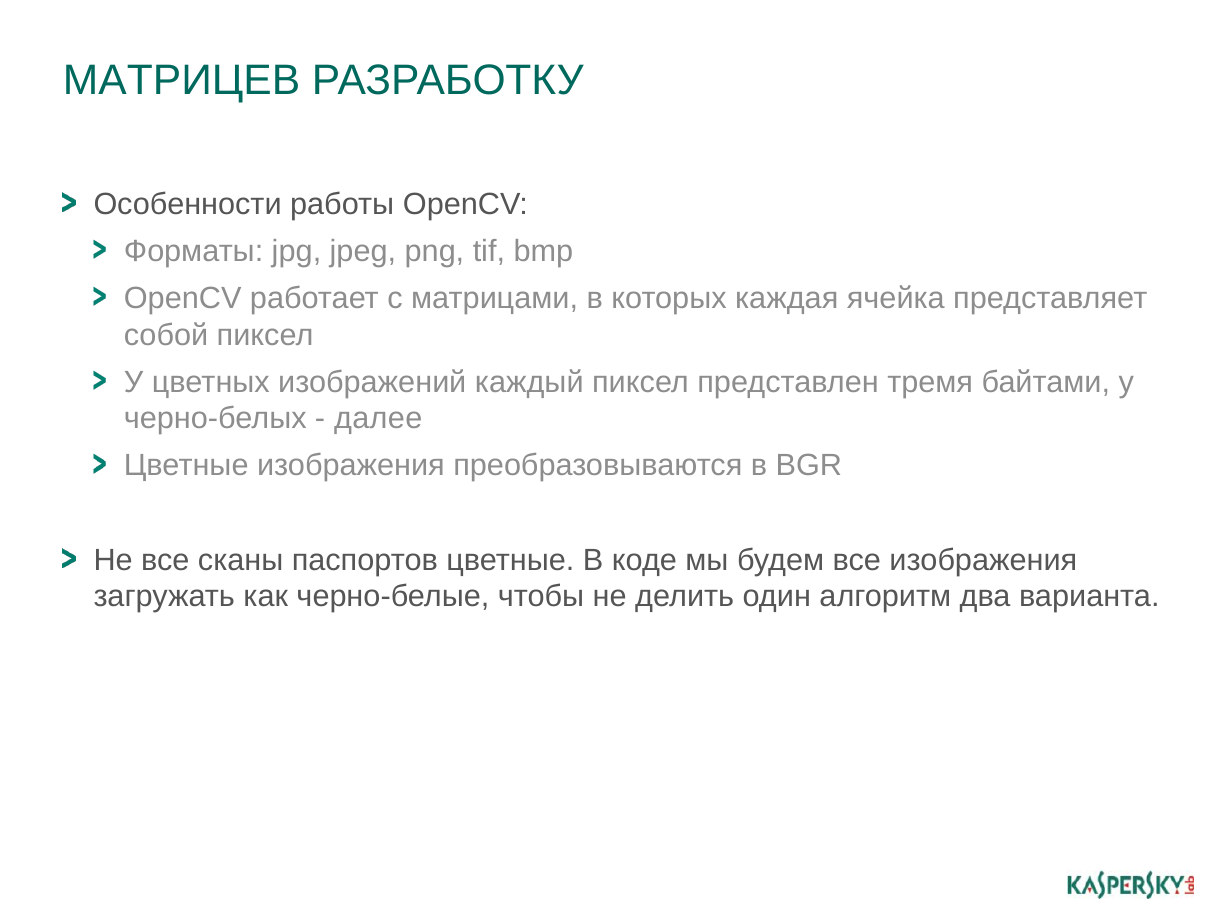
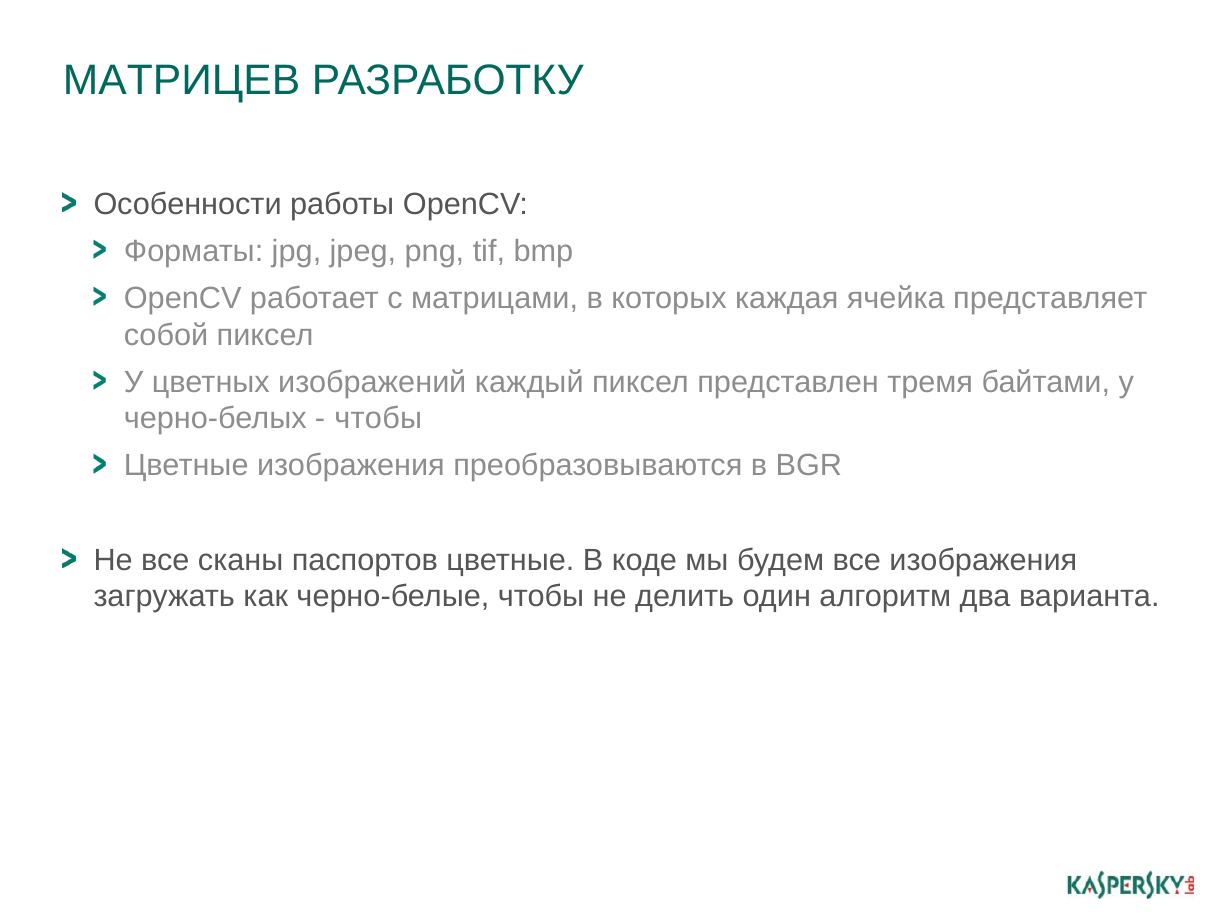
далее at (378, 419): далее -> чтобы
